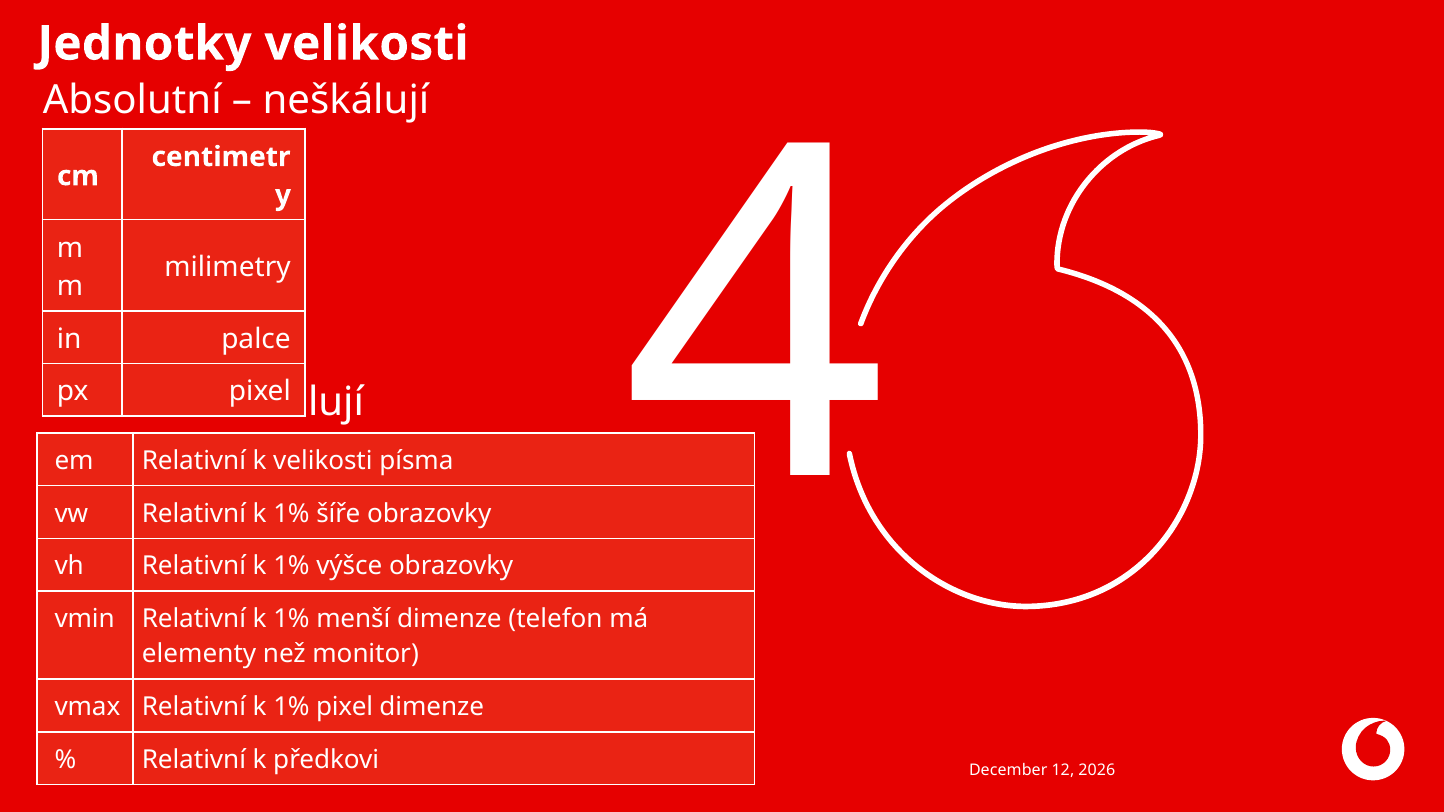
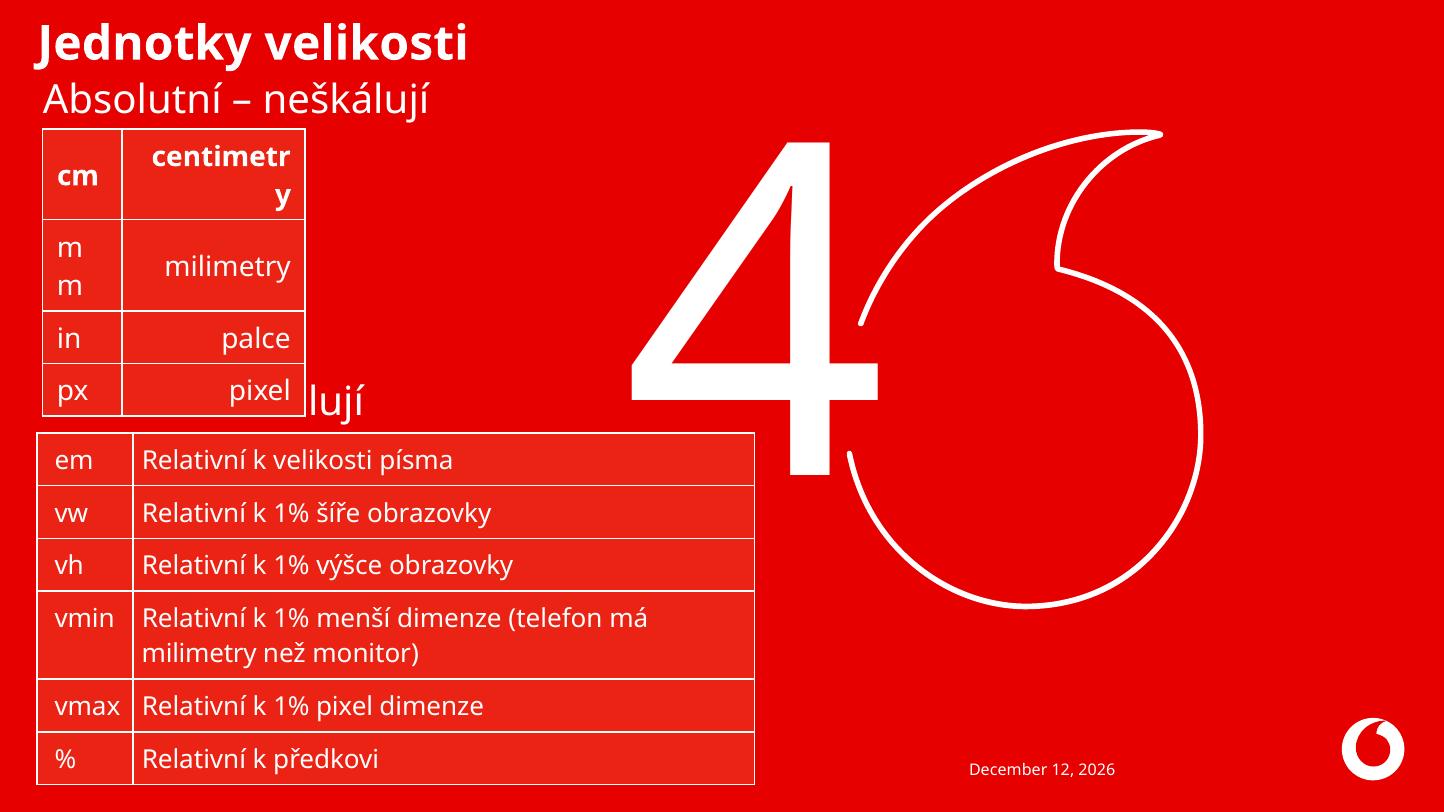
elementy at (199, 654): elementy -> milimetry
